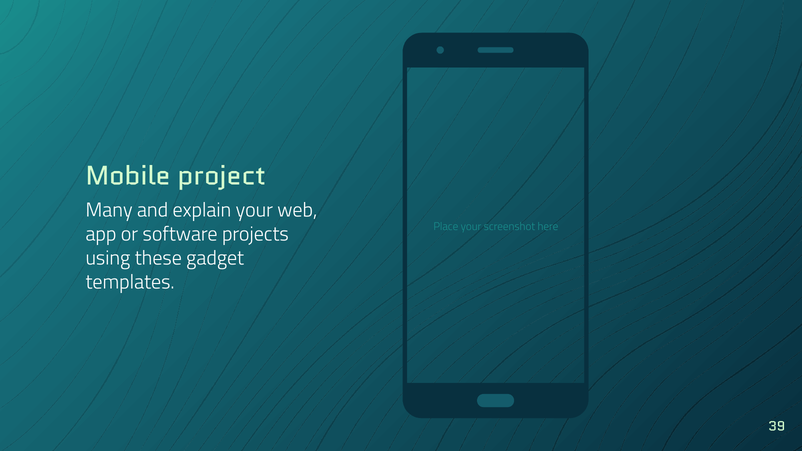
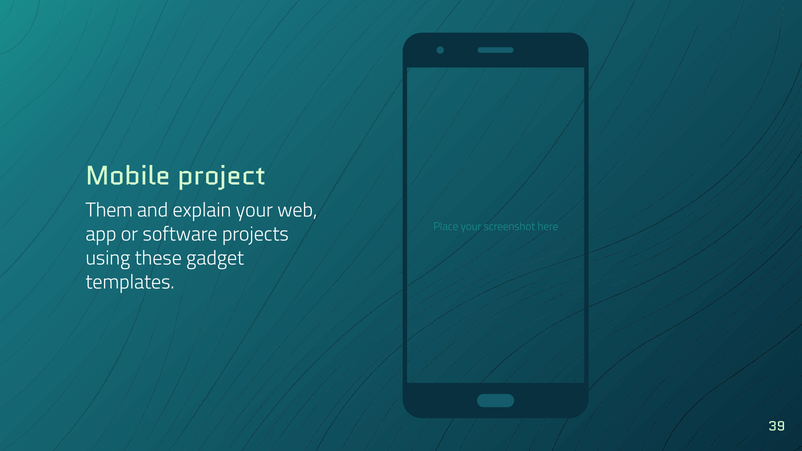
Many: Many -> Them
